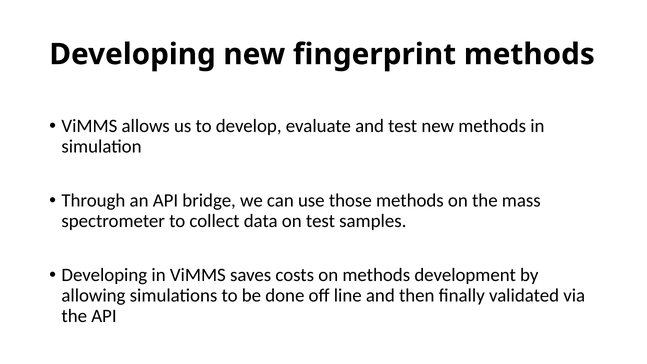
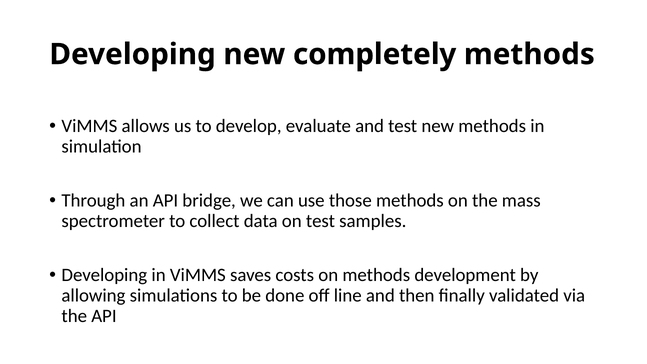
fingerprint: fingerprint -> completely
